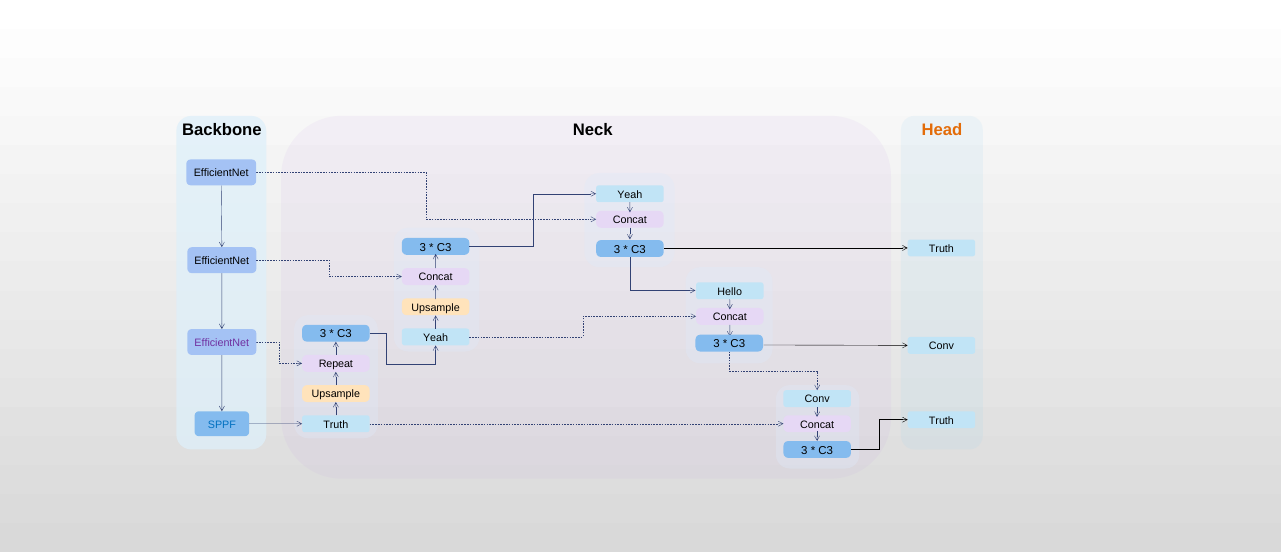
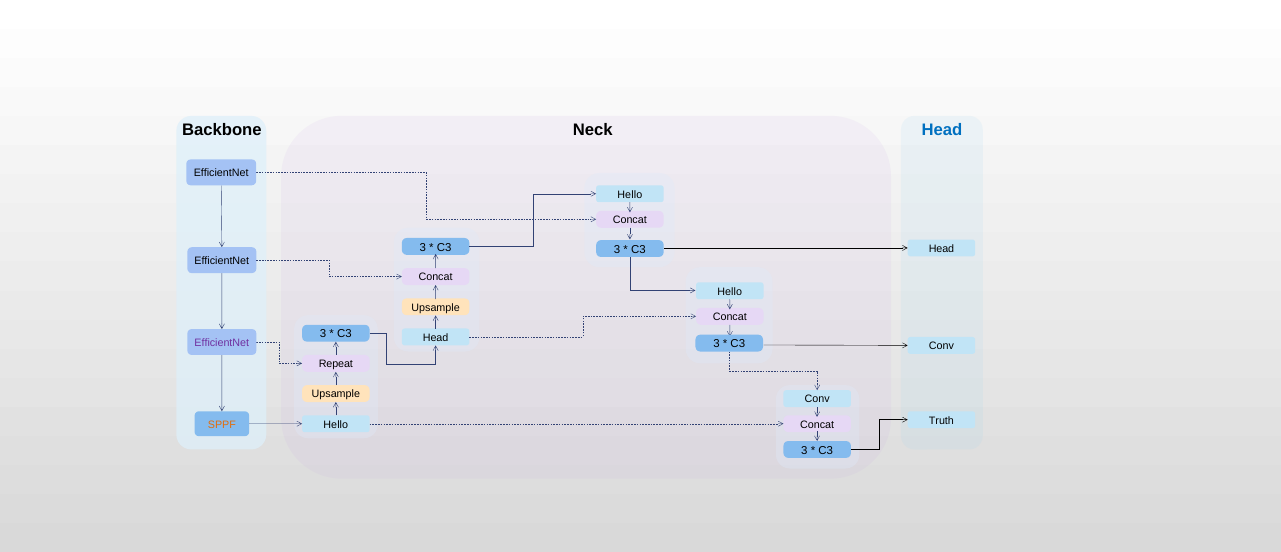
Head at (942, 130) colour: orange -> blue
Yeah at (630, 195): Yeah -> Hello
Truth at (941, 249): Truth -> Head
Yeah at (436, 338): Yeah -> Head
SPPF colour: blue -> orange
Truth at (336, 425): Truth -> Hello
